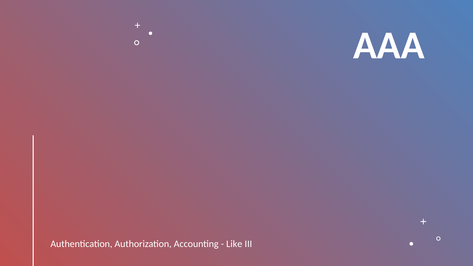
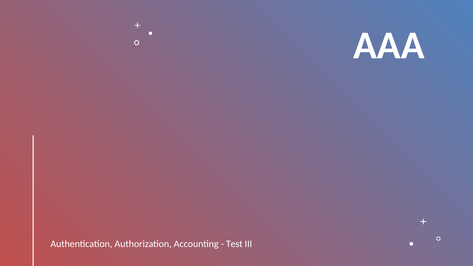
Like: Like -> Test
